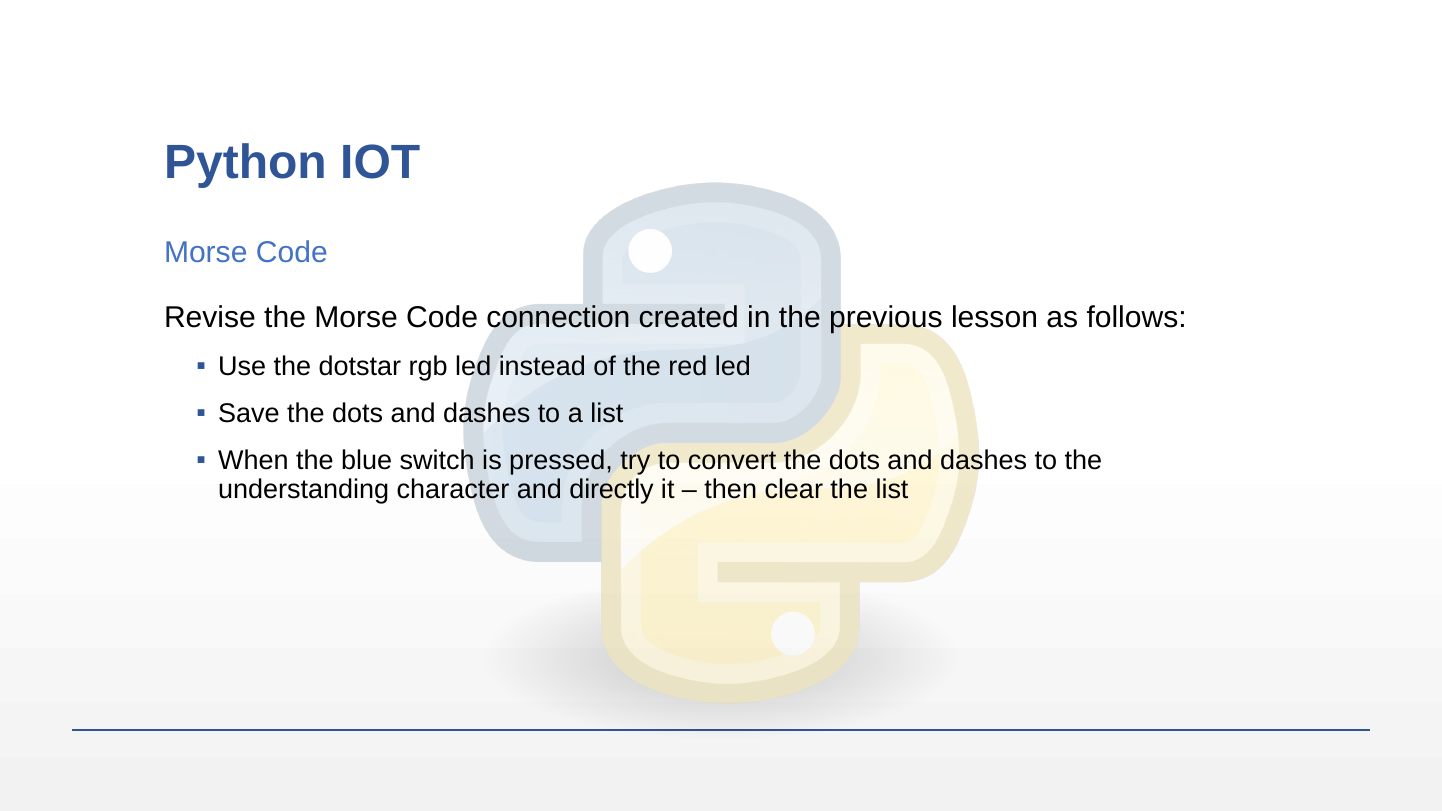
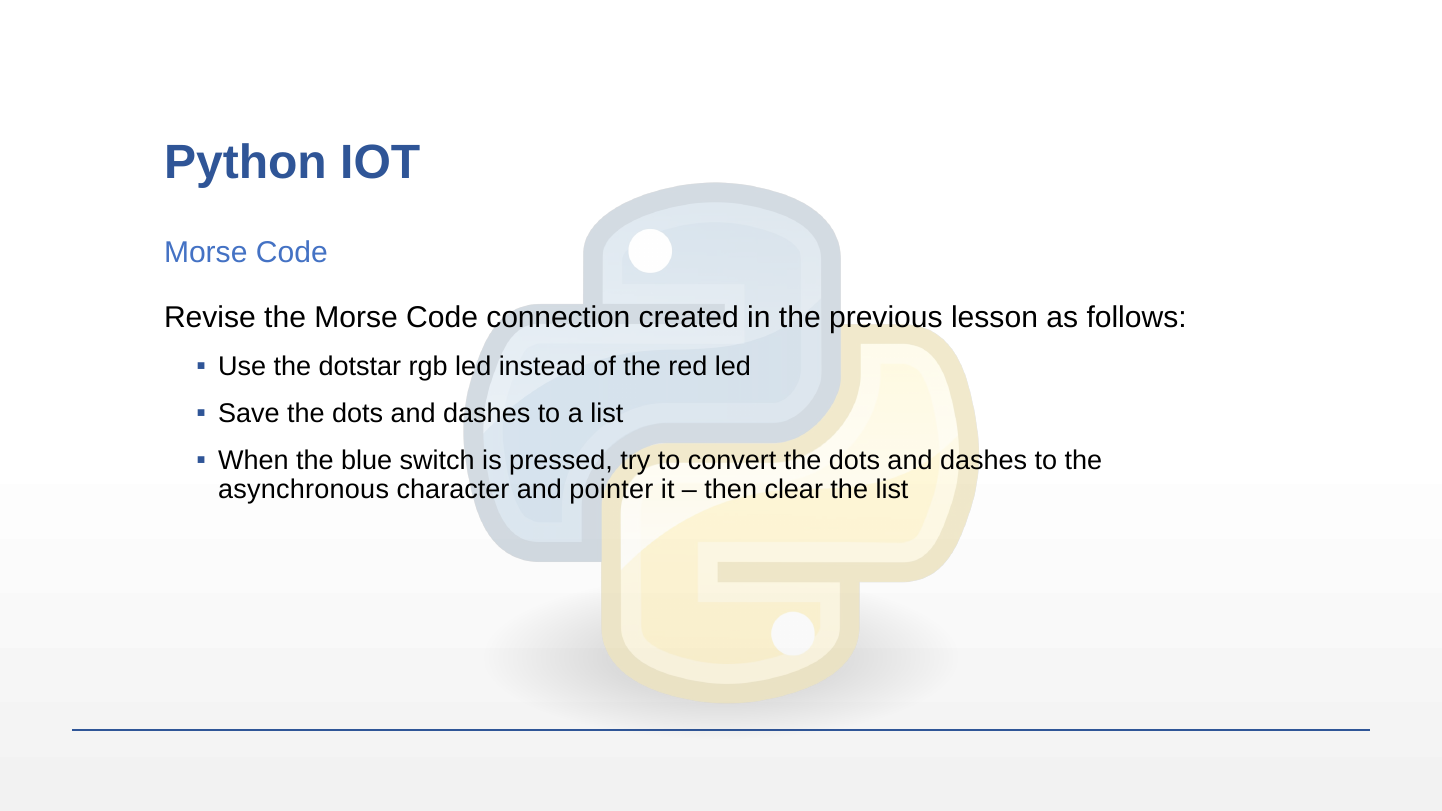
understanding: understanding -> asynchronous
directly: directly -> pointer
